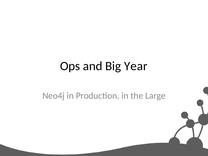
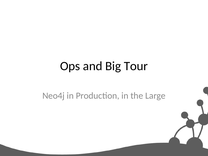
Year: Year -> Tour
